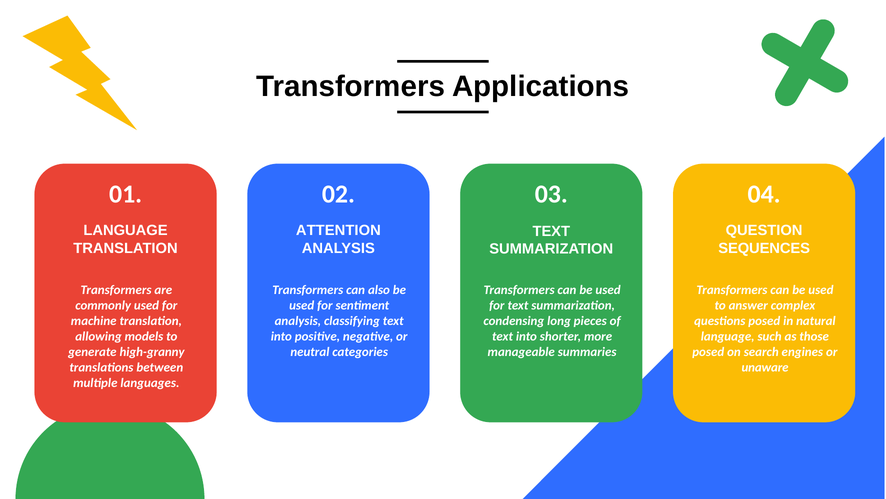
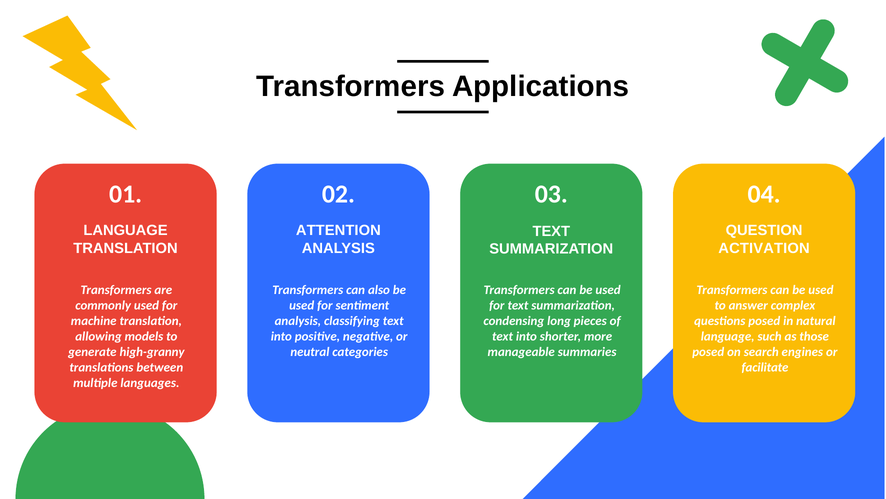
SEQUENCES: SEQUENCES -> ACTIVATION
unaware: unaware -> facilitate
